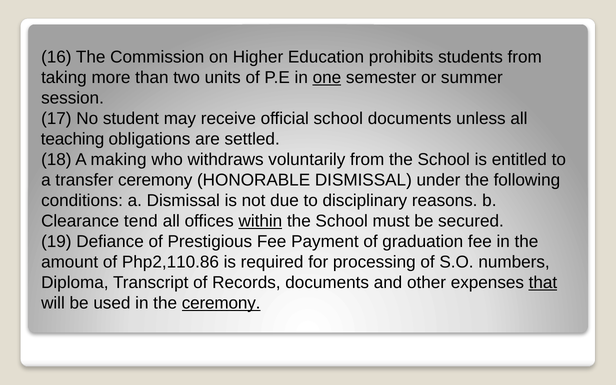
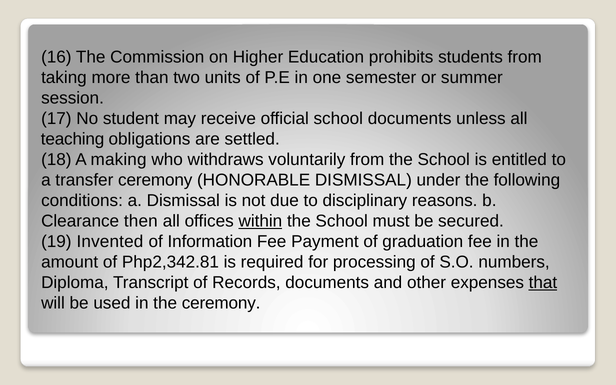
one underline: present -> none
tend: tend -> then
Defiance: Defiance -> Invented
Prestigious: Prestigious -> Information
Php2,110.86: Php2,110.86 -> Php2,342.81
ceremony at (221, 303) underline: present -> none
